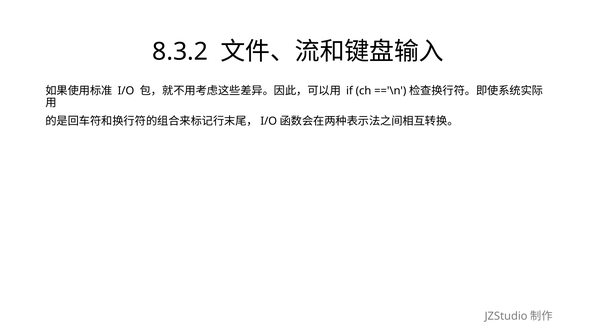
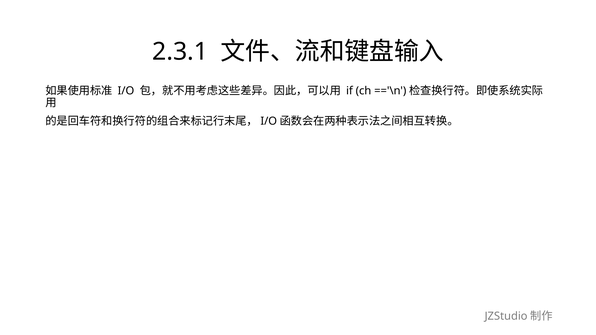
8.3.2: 8.3.2 -> 2.3.1
